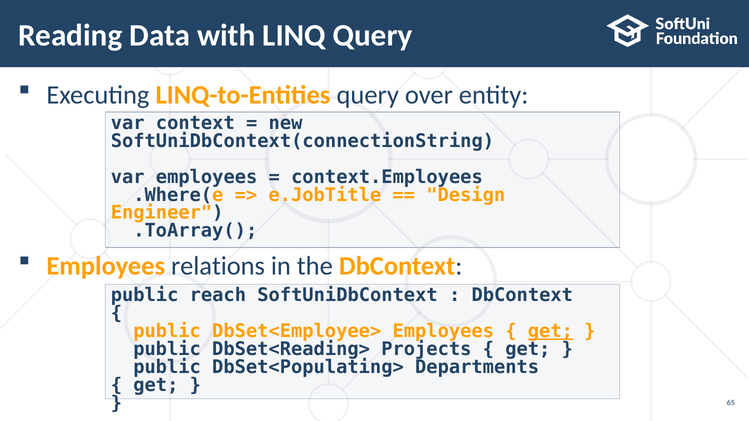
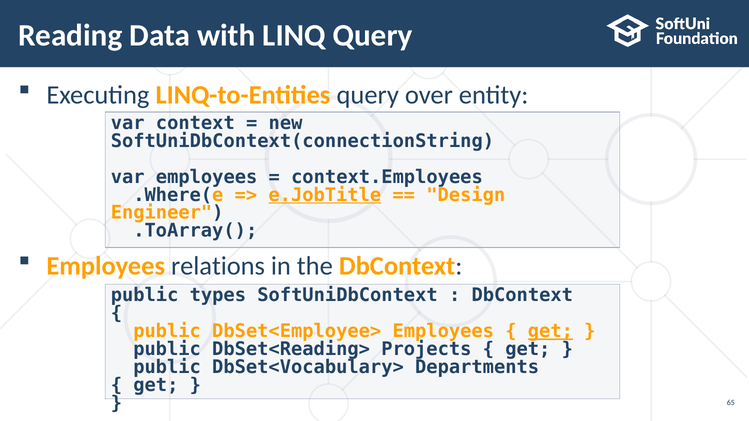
e.JobTitle underline: none -> present
reach: reach -> types
DbSet<Populating>: DbSet<Populating> -> DbSet<Vocabulary>
